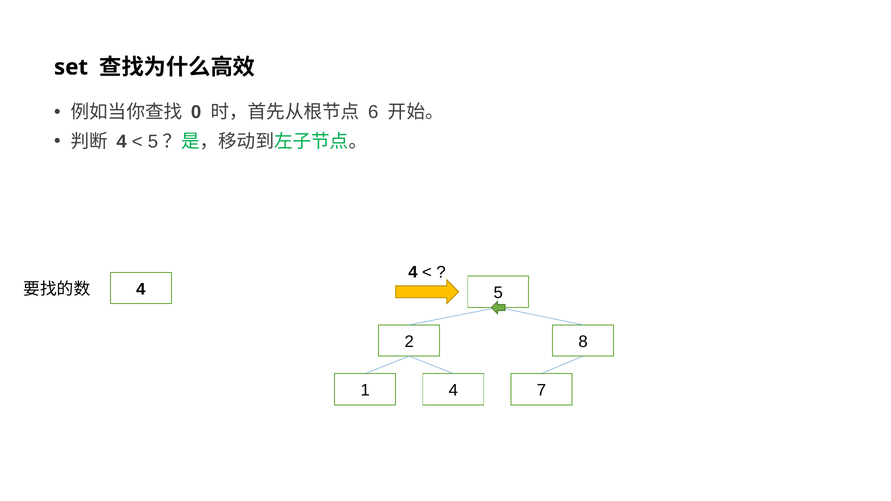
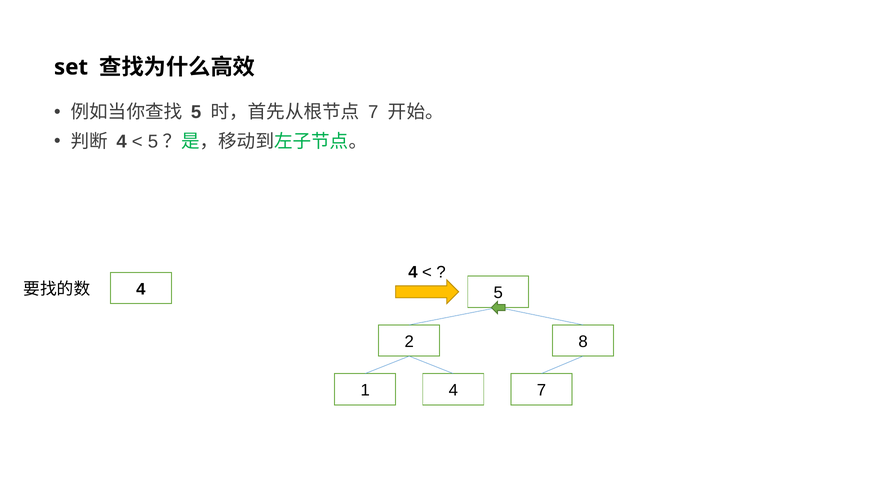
0 at (196, 112): 0 -> 5
6 at (373, 112): 6 -> 7
